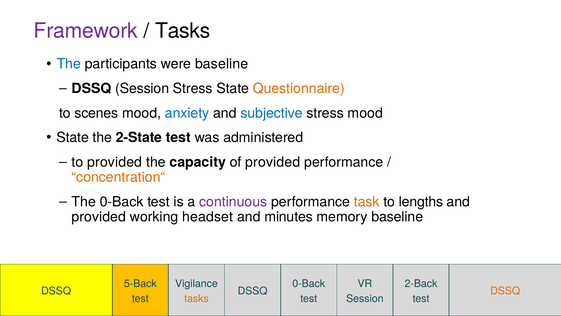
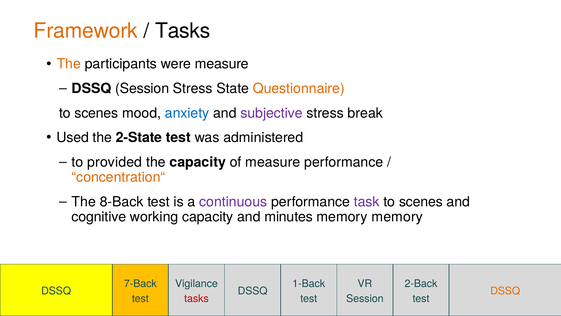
Framework colour: purple -> orange
The at (69, 64) colour: blue -> orange
were baseline: baseline -> measure
subjective colour: blue -> purple
stress mood: mood -> break
State at (73, 138): State -> Used
of provided: provided -> measure
The 0-Back: 0-Back -> 8-Back
task colour: orange -> purple
lengths at (421, 202): lengths -> scenes
provided at (99, 217): provided -> cognitive
working headset: headset -> capacity
memory baseline: baseline -> memory
5-Back: 5-Back -> 7-Back
0-Back at (309, 283): 0-Back -> 1-Back
tasks at (196, 299) colour: orange -> red
